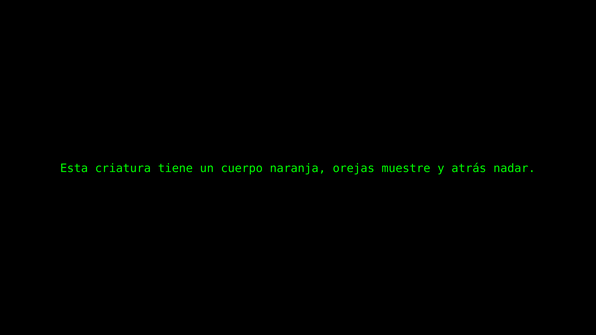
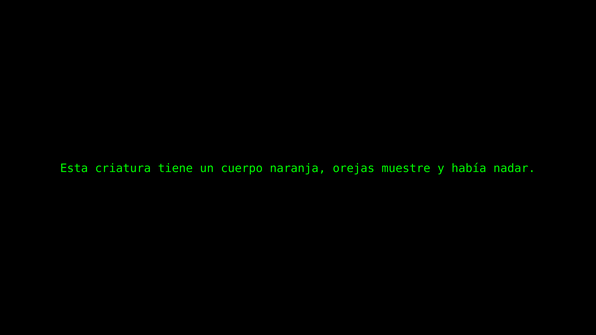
atrás: atrás -> había
